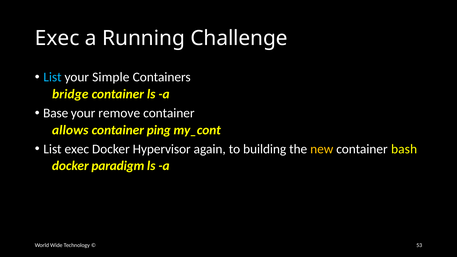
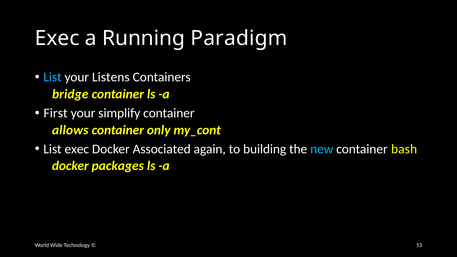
Challenge: Challenge -> Paradigm
Simple: Simple -> Listens
Base: Base -> First
remove: remove -> simplify
ping: ping -> only
Hypervisor: Hypervisor -> Associated
new colour: yellow -> light blue
paradigm: paradigm -> packages
